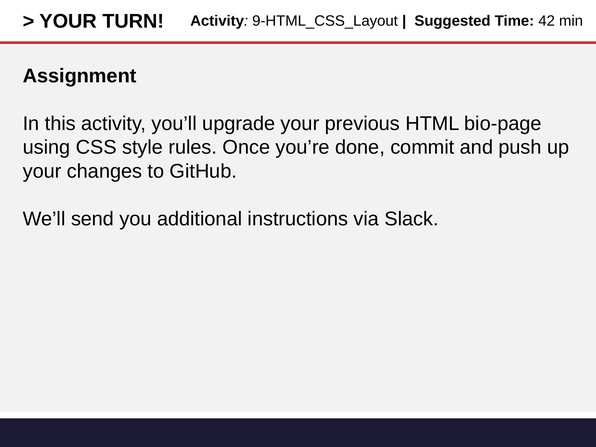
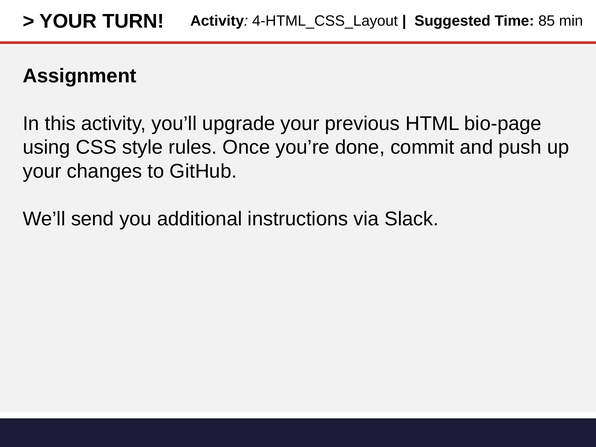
9-HTML_CSS_Layout: 9-HTML_CSS_Layout -> 4-HTML_CSS_Layout
42: 42 -> 85
